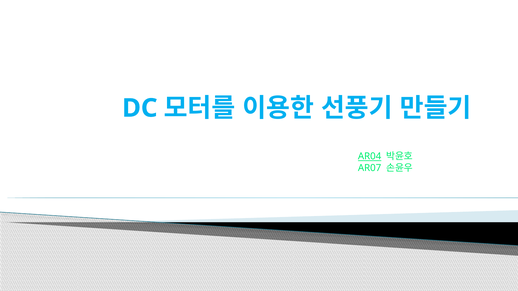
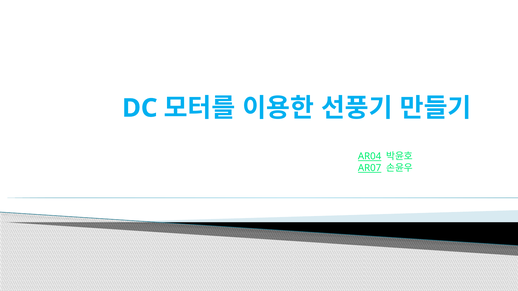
AR07 underline: none -> present
